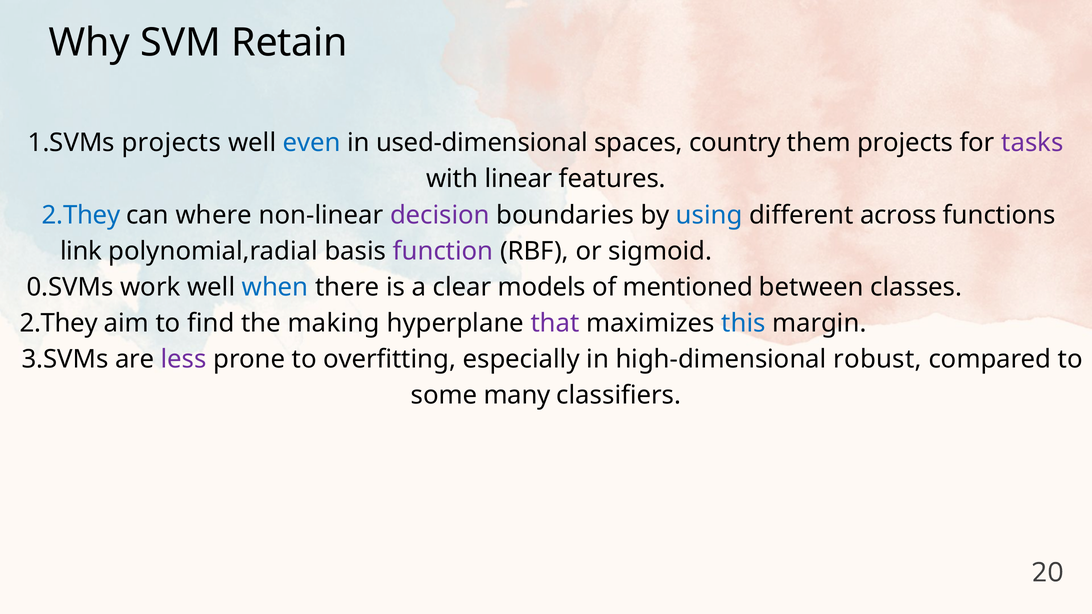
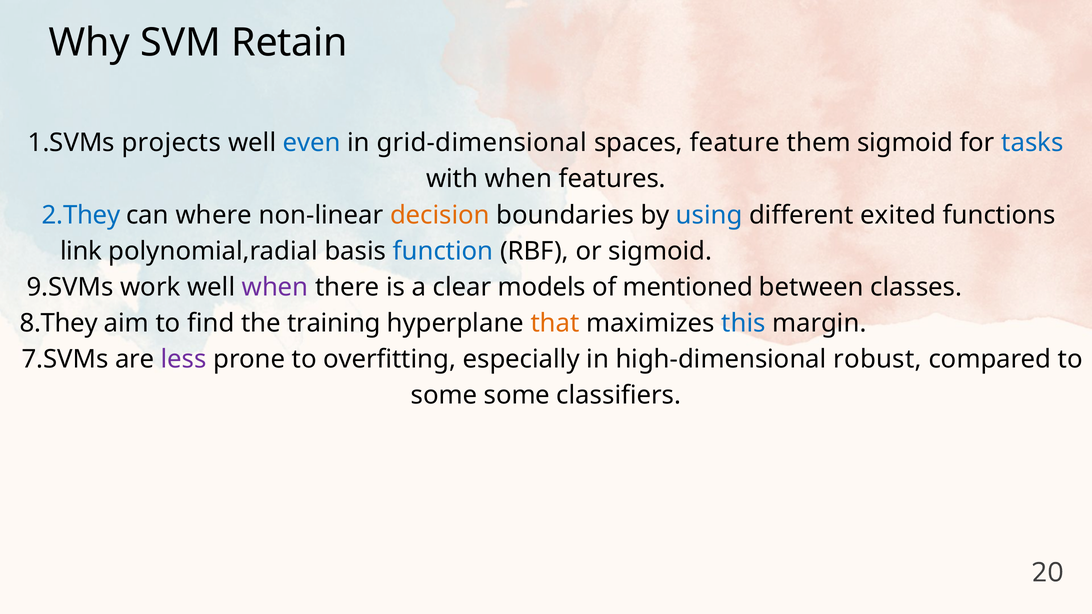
used-dimensional: used-dimensional -> grid-dimensional
country: country -> feature
them projects: projects -> sigmoid
tasks colour: purple -> blue
with linear: linear -> when
decision colour: purple -> orange
across: across -> exited
function colour: purple -> blue
0.SVMs: 0.SVMs -> 9.SVMs
when at (275, 287) colour: blue -> purple
2.They at (59, 323): 2.They -> 8.They
making: making -> training
that colour: purple -> orange
3.SVMs: 3.SVMs -> 7.SVMs
some many: many -> some
